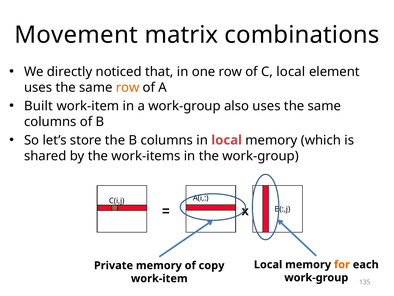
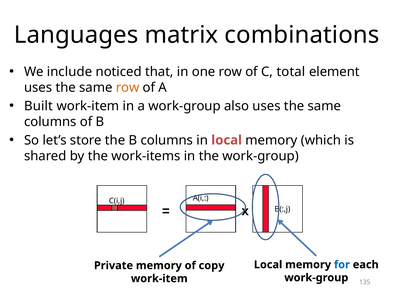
Movement: Movement -> Languages
directly: directly -> include
C local: local -> total
for colour: orange -> blue
